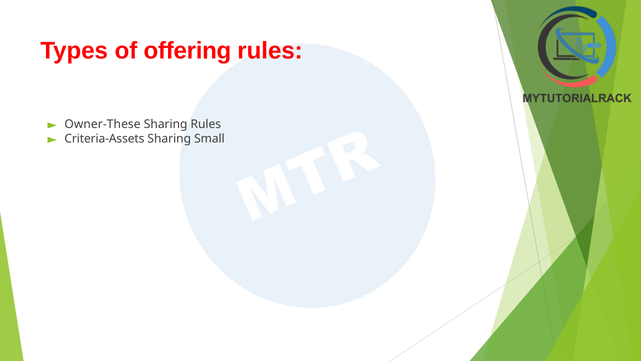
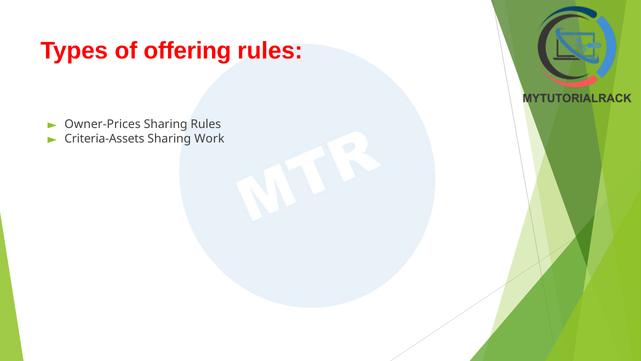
Owner-These: Owner-These -> Owner-Prices
Small: Small -> Work
